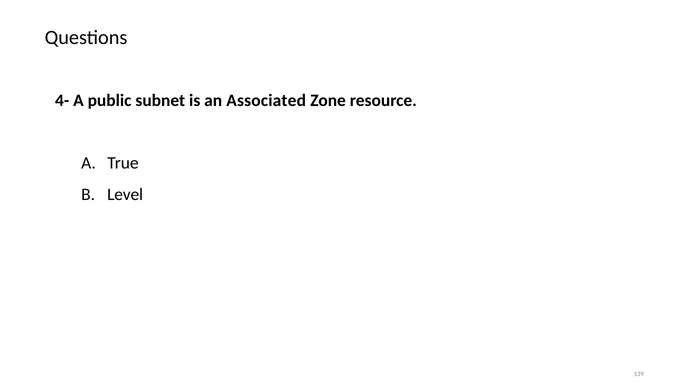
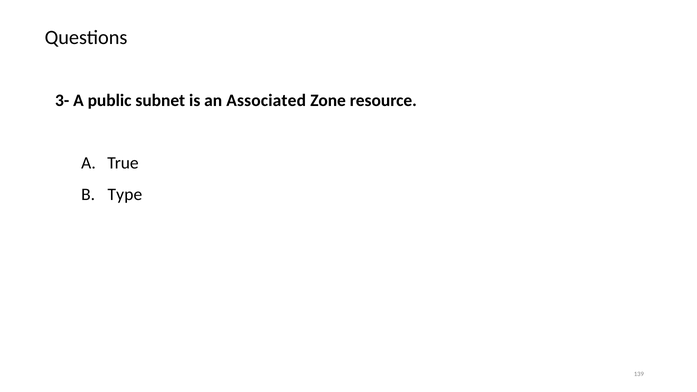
4-: 4- -> 3-
Level: Level -> Type
